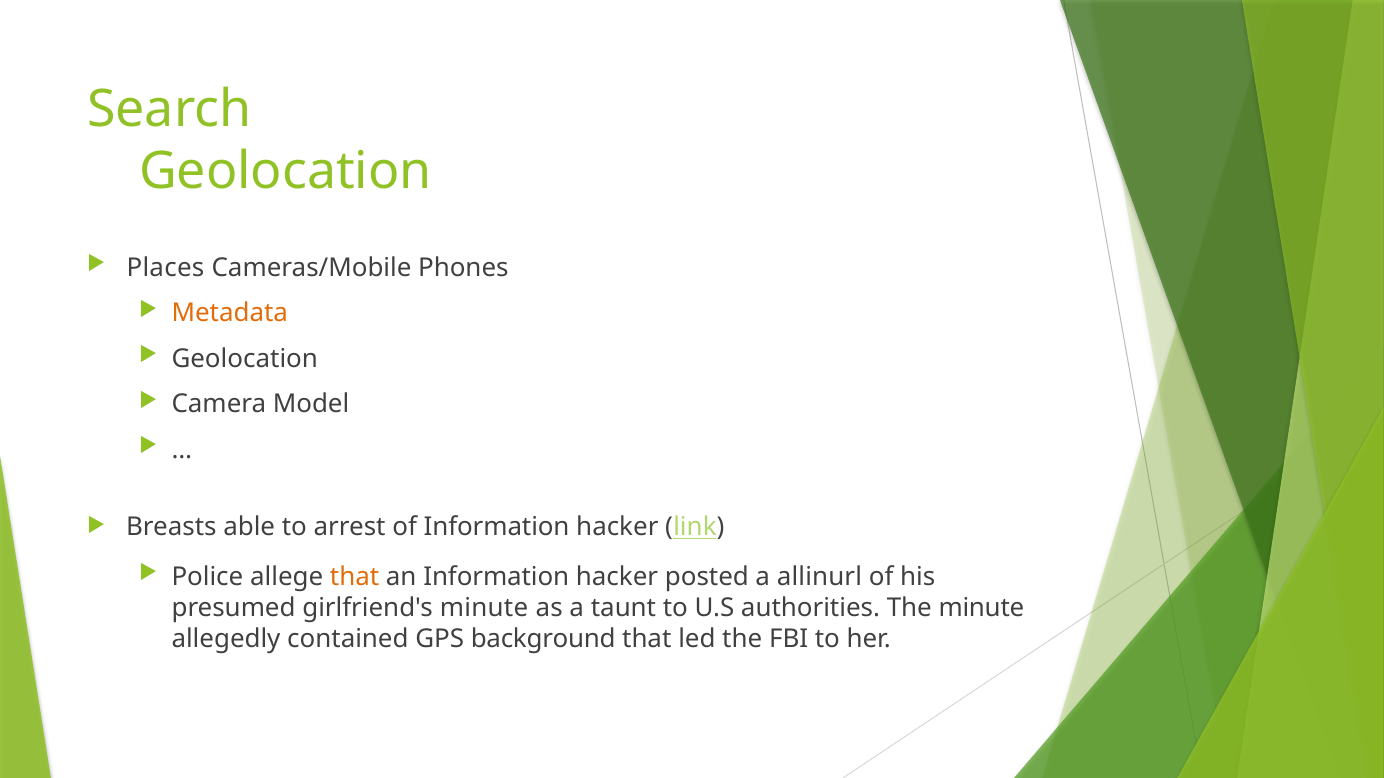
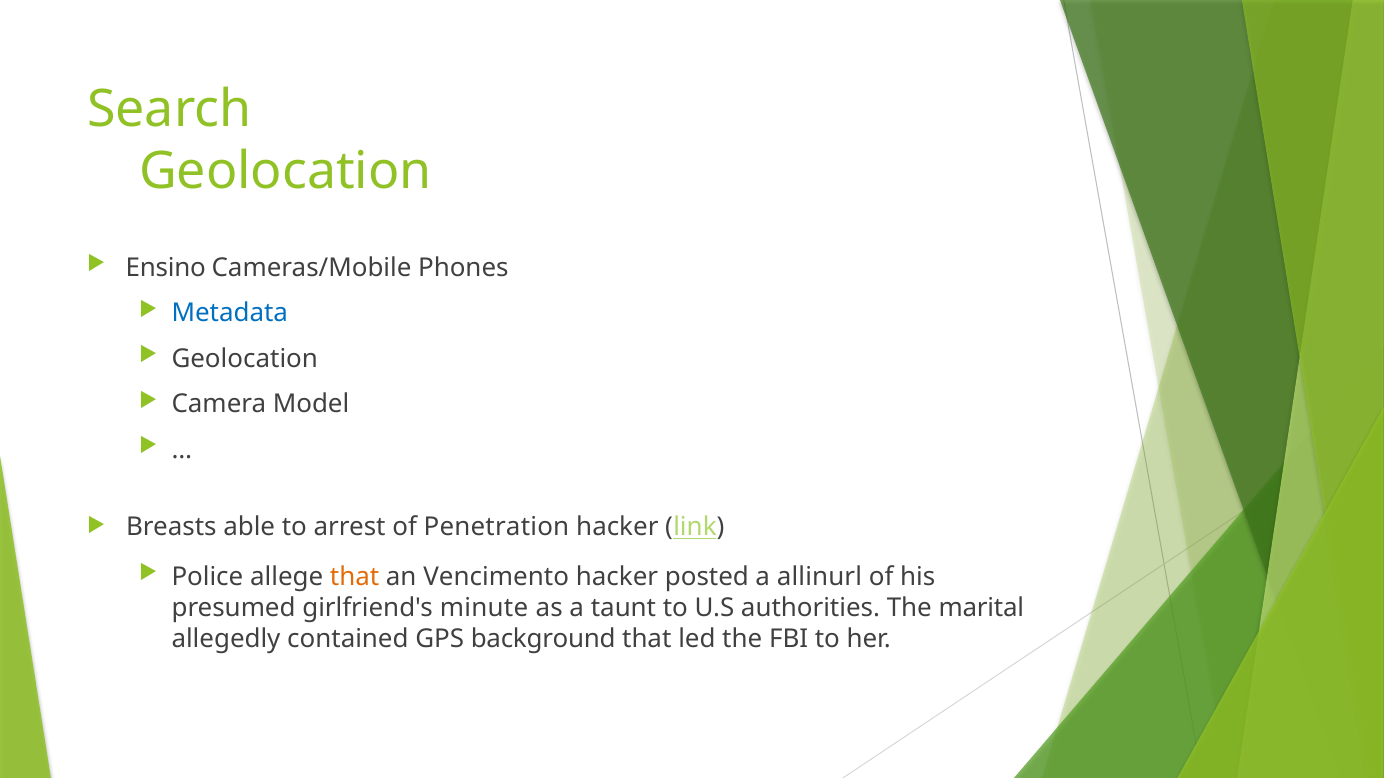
Places: Places -> Ensino
Metadata colour: orange -> blue
of Information: Information -> Penetration
an Information: Information -> Vencimento
The minute: minute -> marital
